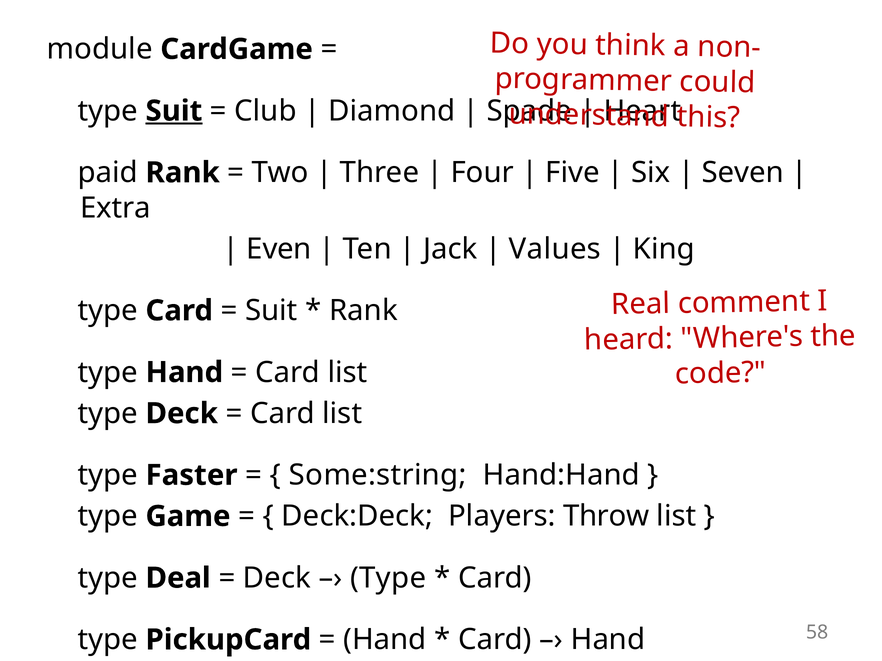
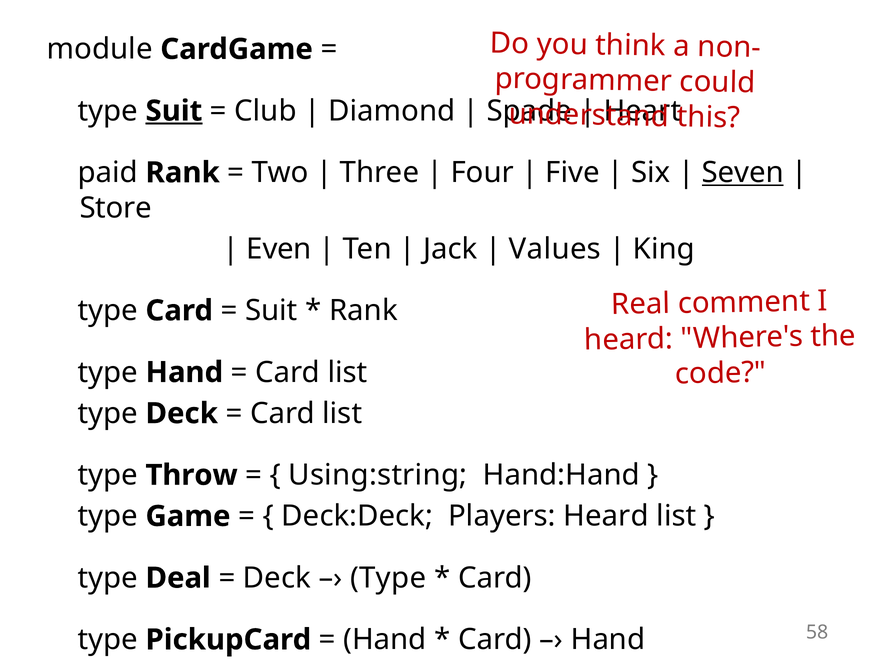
Seven underline: none -> present
Extra: Extra -> Store
Faster: Faster -> Throw
Some:string: Some:string -> Using:string
Players Throw: Throw -> Heard
